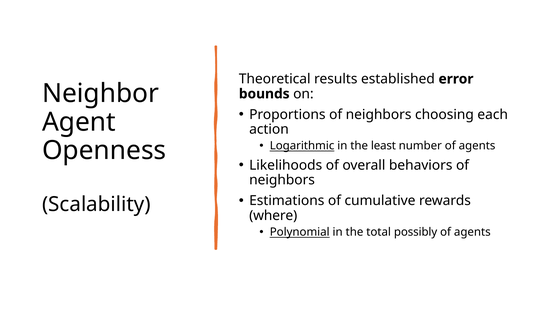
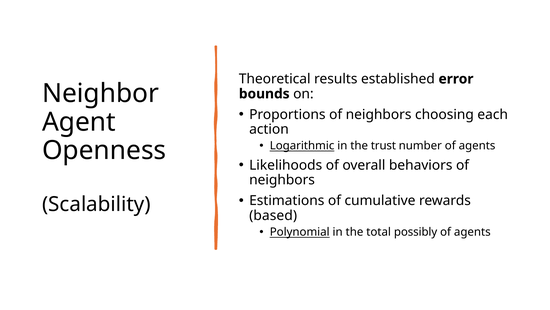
least: least -> trust
where: where -> based
